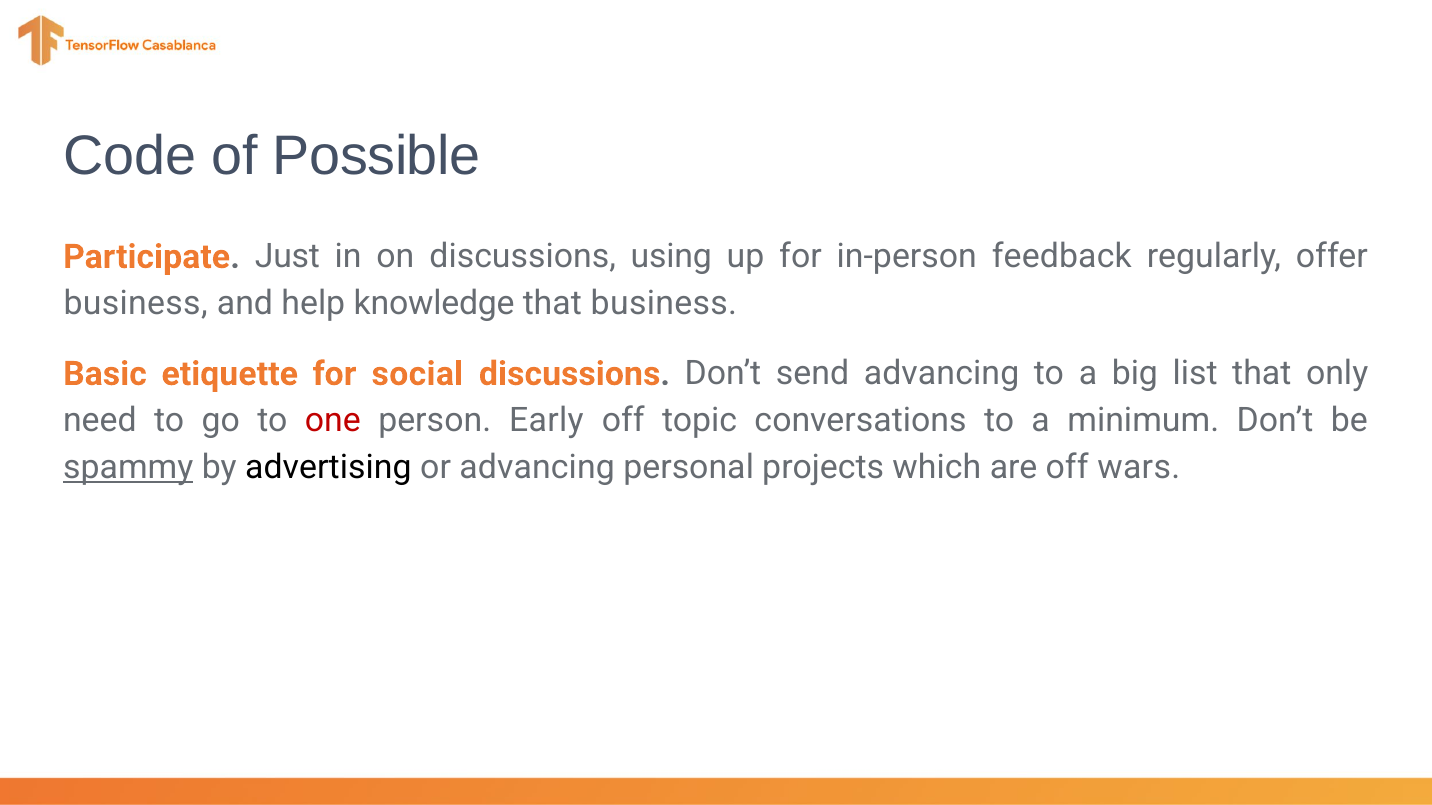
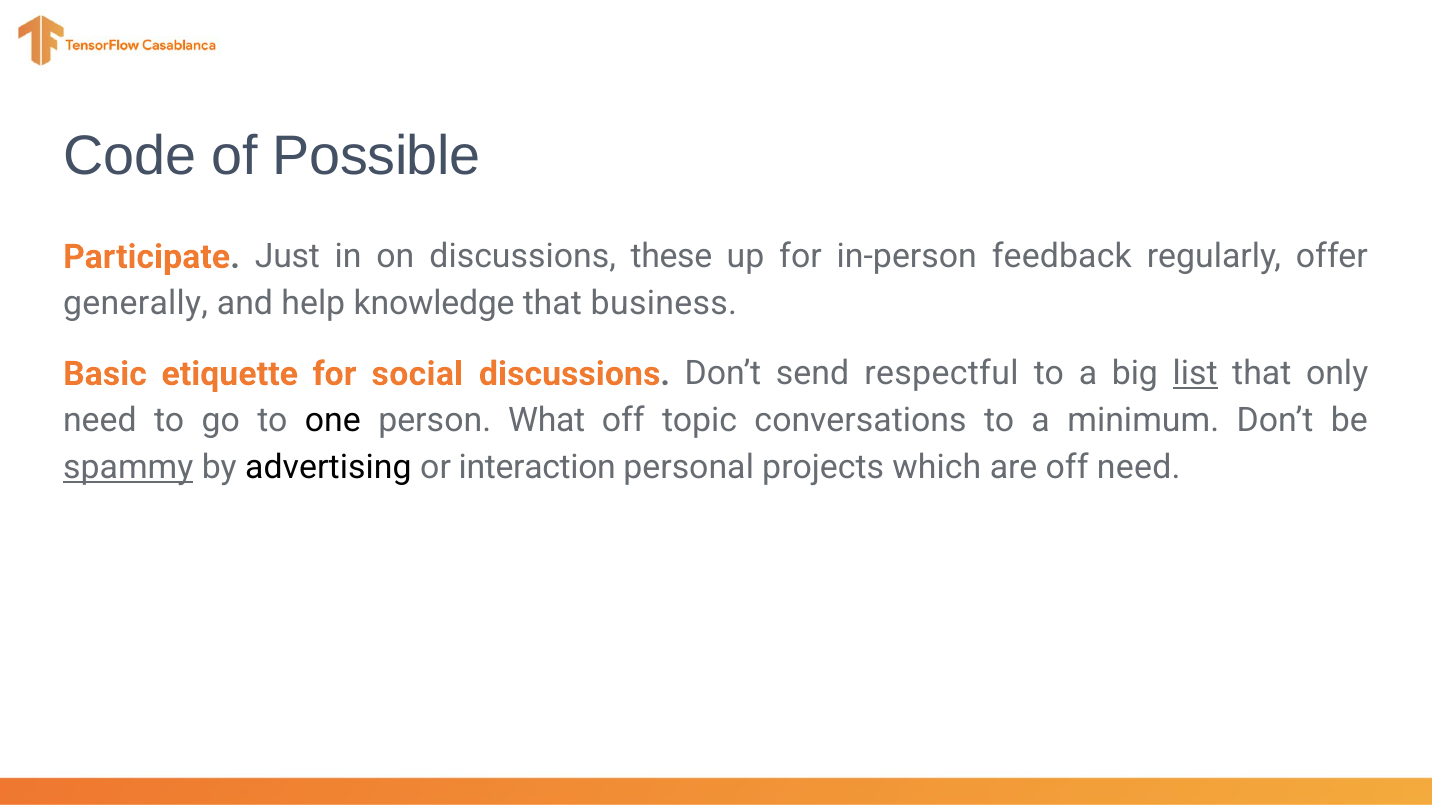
using: using -> these
business at (136, 304): business -> generally
send advancing: advancing -> respectful
list underline: none -> present
one colour: red -> black
Early: Early -> What
or advancing: advancing -> interaction
off wars: wars -> need
